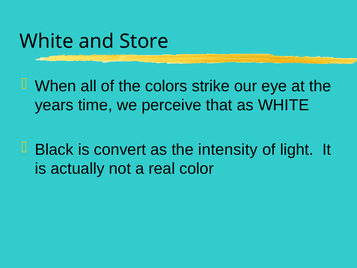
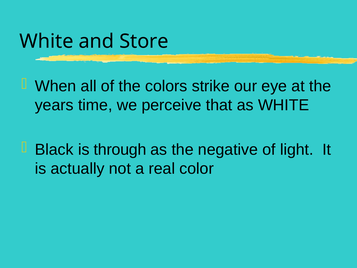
convert: convert -> through
intensity: intensity -> negative
